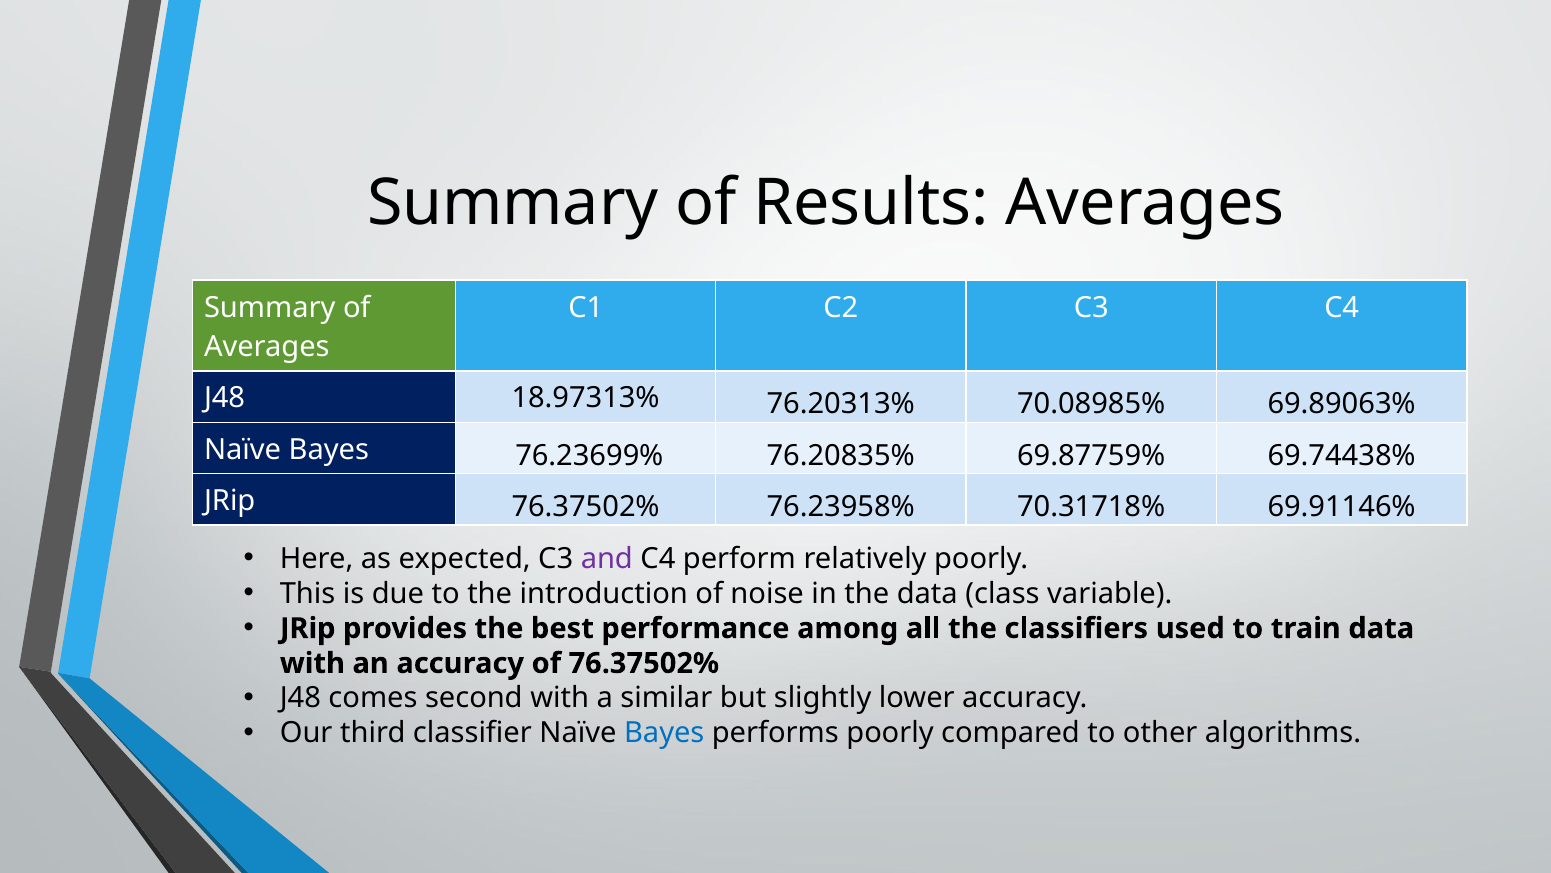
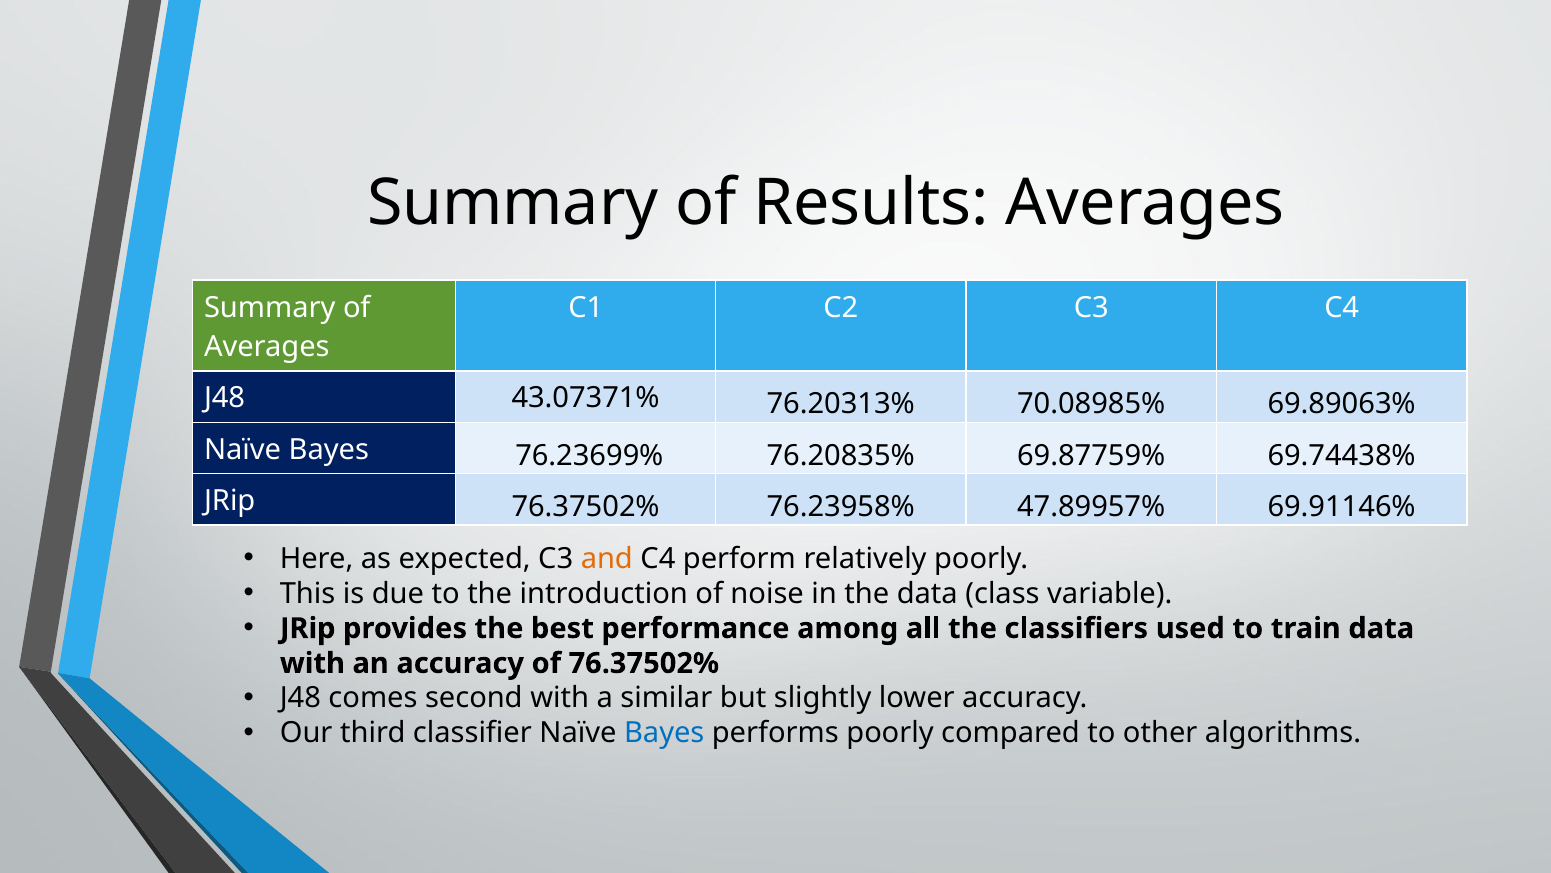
18.97313%: 18.97313% -> 43.07371%
70.31718%: 70.31718% -> 47.89957%
and colour: purple -> orange
